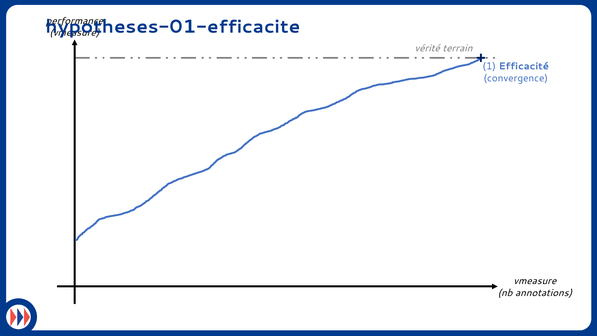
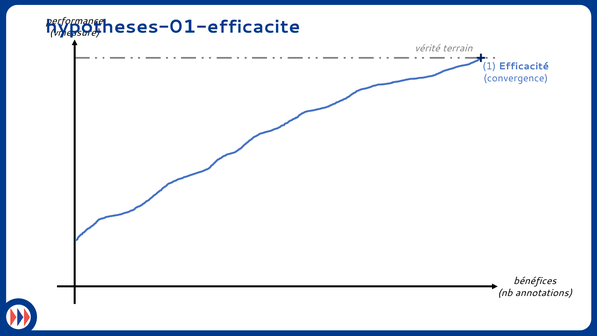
vmeasure at (535, 281): vmeasure -> bénéfices
